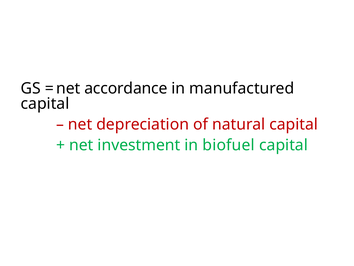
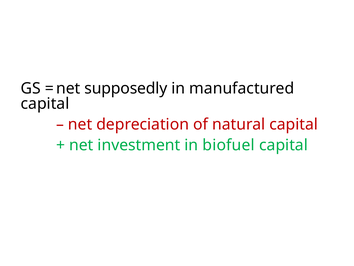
accordance: accordance -> supposedly
